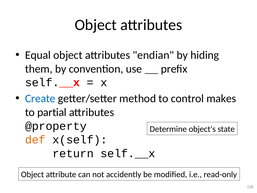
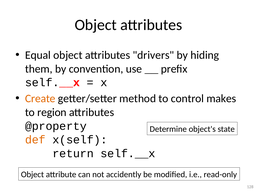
endian: endian -> drivers
Create colour: blue -> orange
partial: partial -> region
